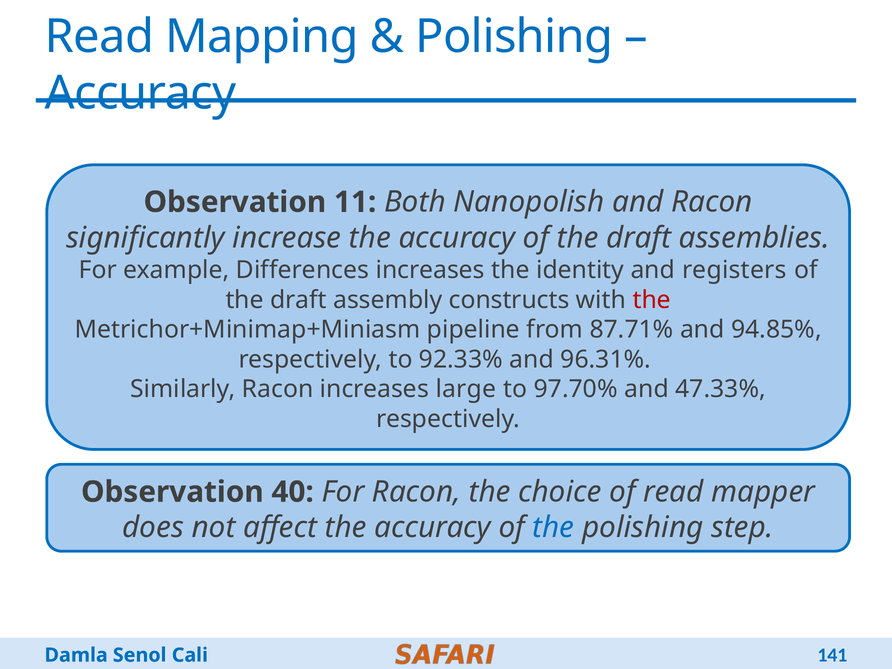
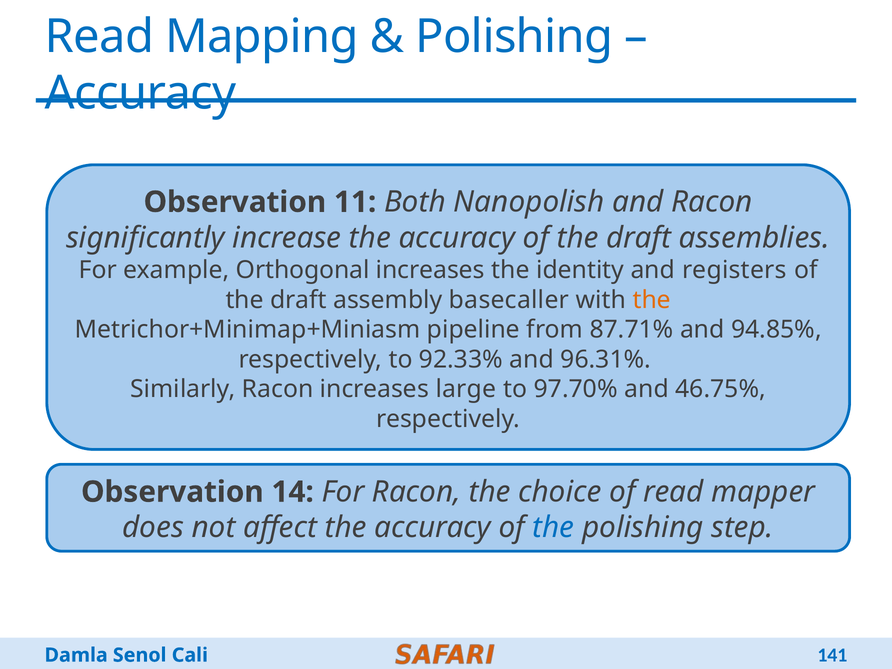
Differences: Differences -> Orthogonal
constructs: constructs -> basecaller
the at (652, 300) colour: red -> orange
47.33%: 47.33% -> 46.75%
40: 40 -> 14
